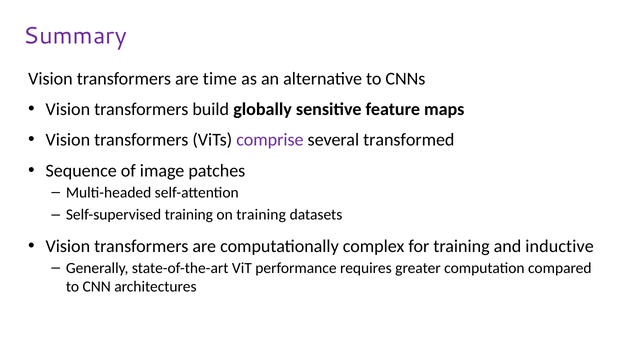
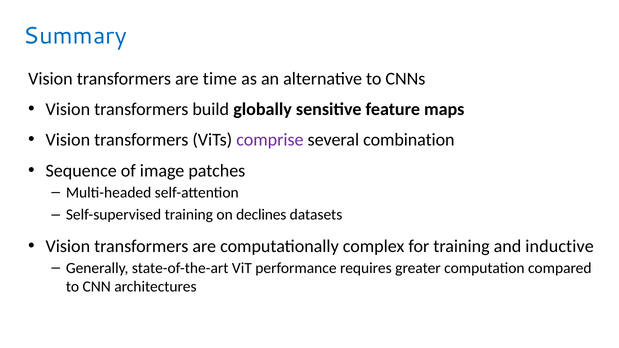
Summary colour: purple -> blue
transformed: transformed -> combination
on training: training -> declines
